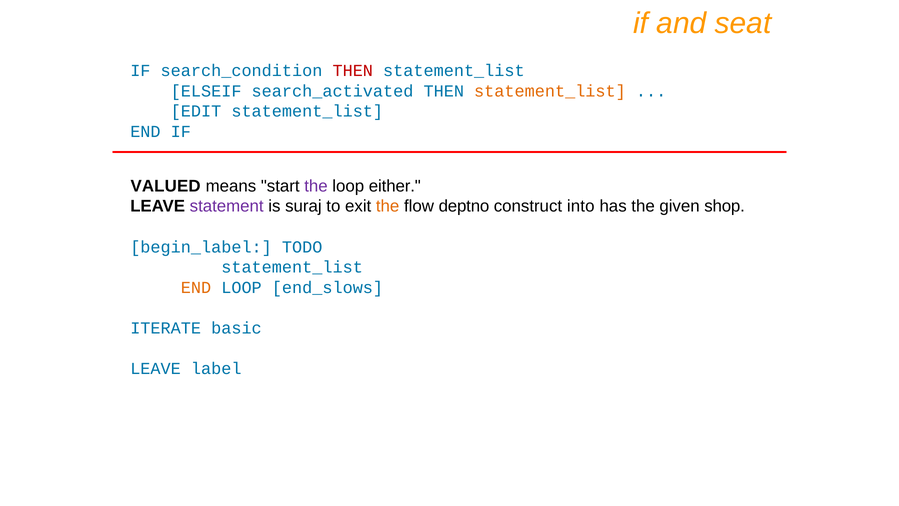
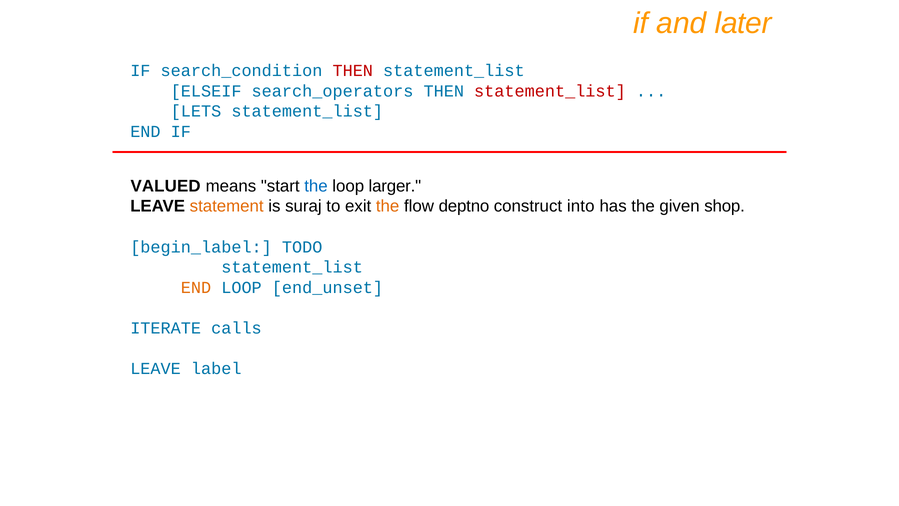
seat: seat -> later
search_activated: search_activated -> search_operators
statement_list at (550, 91) colour: orange -> red
EDIT: EDIT -> LETS
the at (316, 186) colour: purple -> blue
either: either -> larger
statement colour: purple -> orange
end_slows: end_slows -> end_unset
basic: basic -> calls
